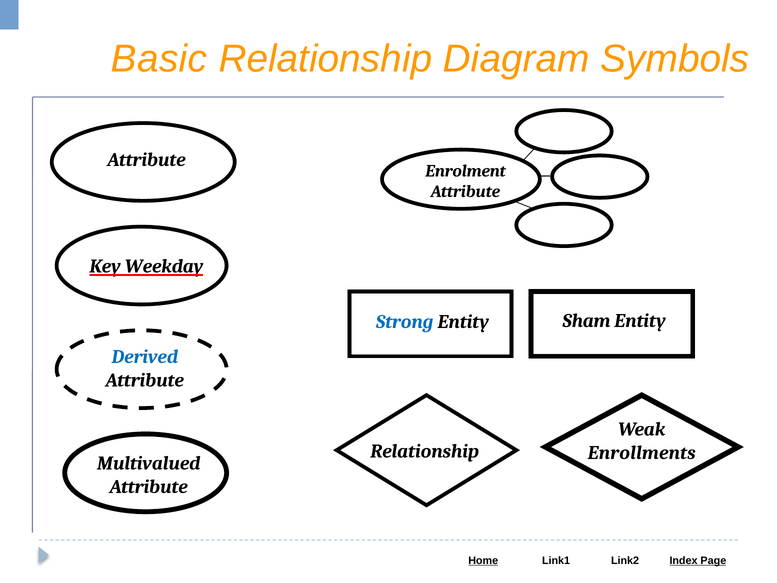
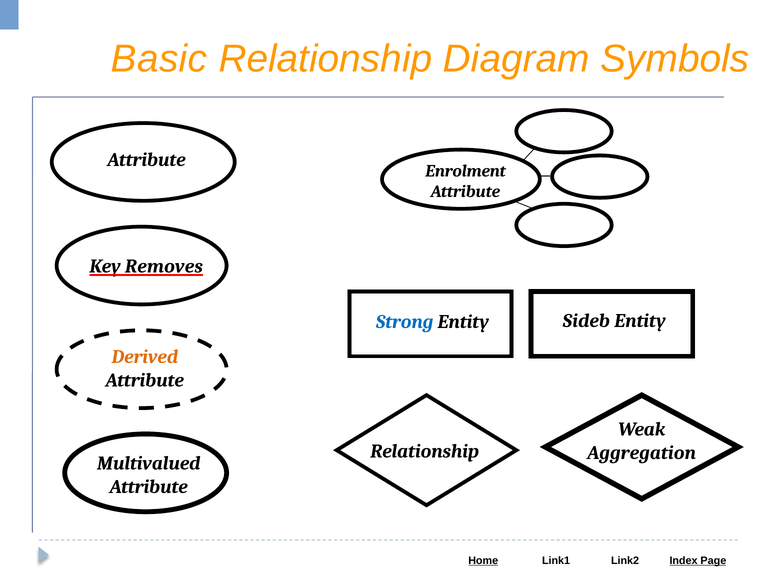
Weekday: Weekday -> Removes
Sham: Sham -> Sideb
Derived colour: blue -> orange
Enrollments: Enrollments -> Aggregation
